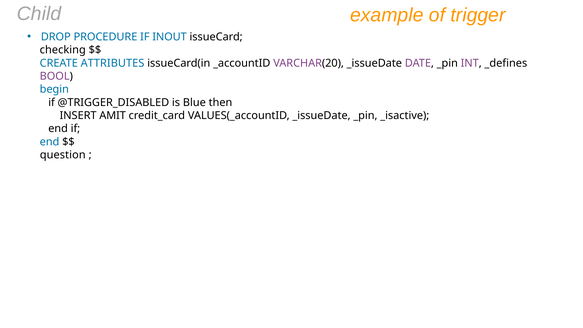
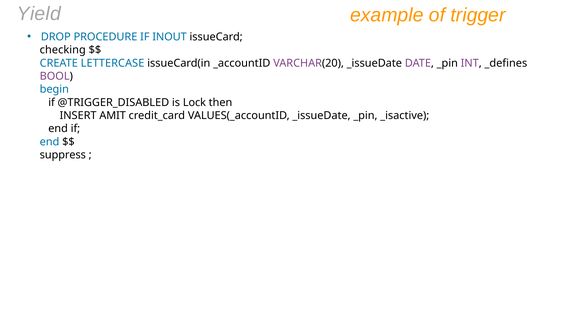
Child: Child -> Yield
ATTRIBUTES: ATTRIBUTES -> LETTERCASE
Blue: Blue -> Lock
question: question -> suppress
